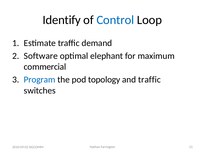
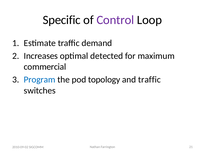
Identify: Identify -> Specific
Control colour: blue -> purple
Software: Software -> Increases
elephant: elephant -> detected
